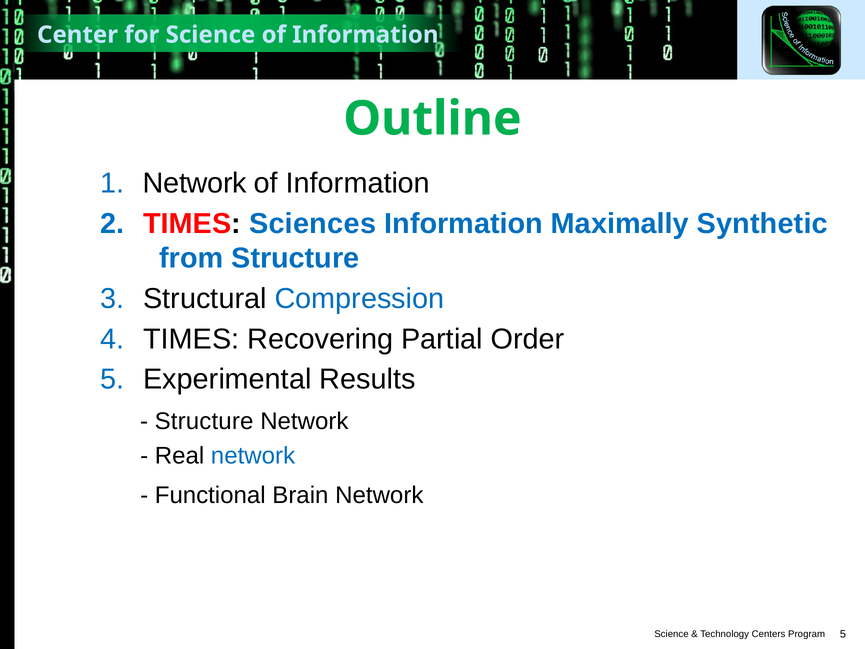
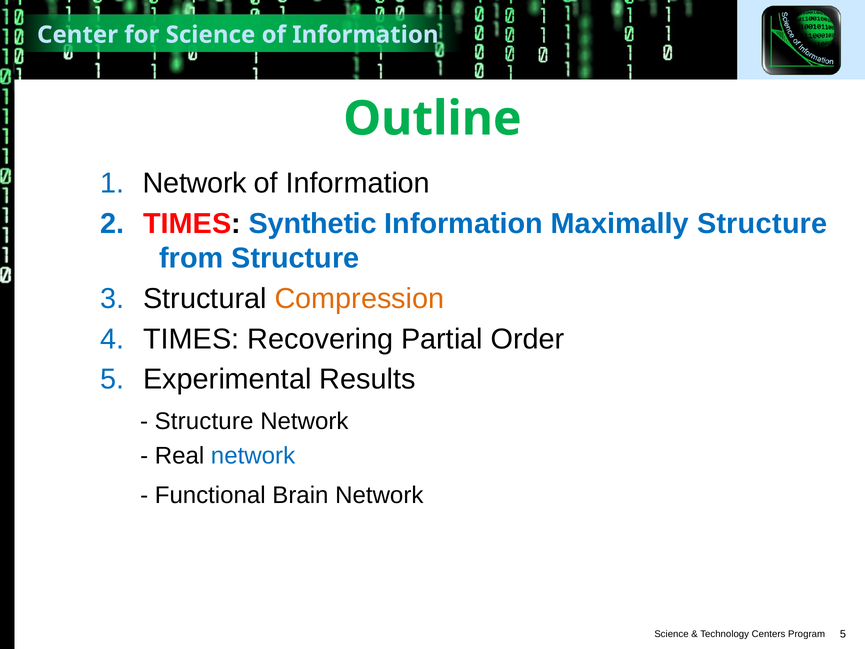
Sciences: Sciences -> Synthetic
Maximally Synthetic: Synthetic -> Structure
Compression colour: blue -> orange
